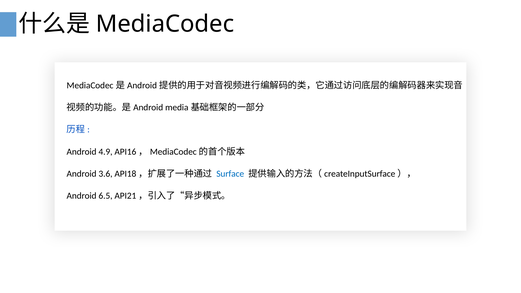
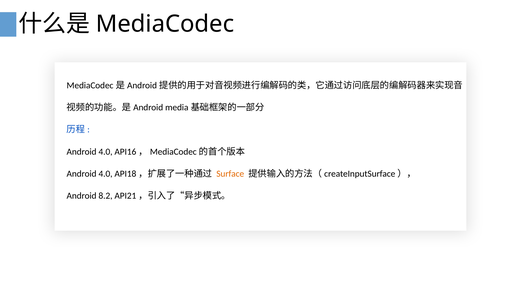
4.9 at (106, 152): 4.9 -> 4.0
3.6 at (106, 174): 3.6 -> 4.0
Surface colour: blue -> orange
6.5: 6.5 -> 8.2
